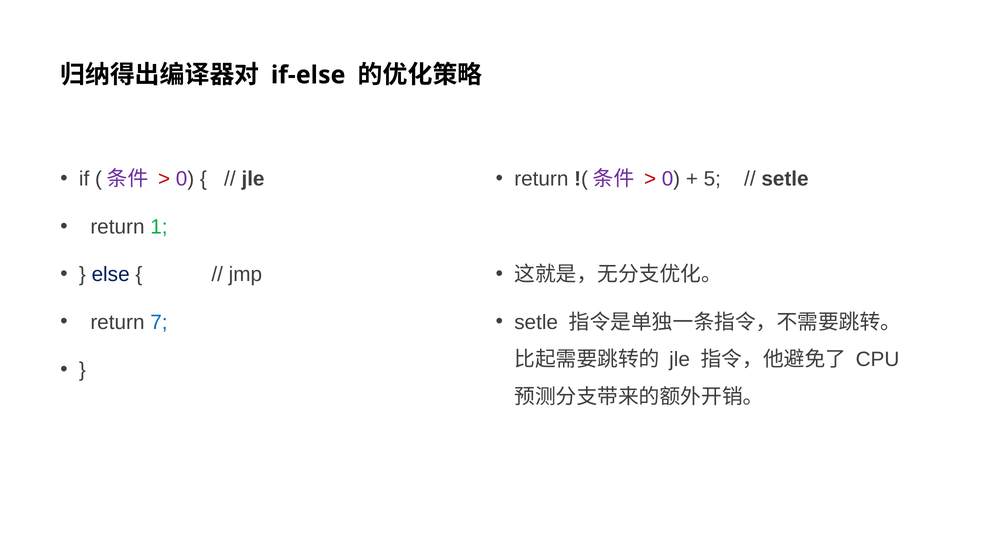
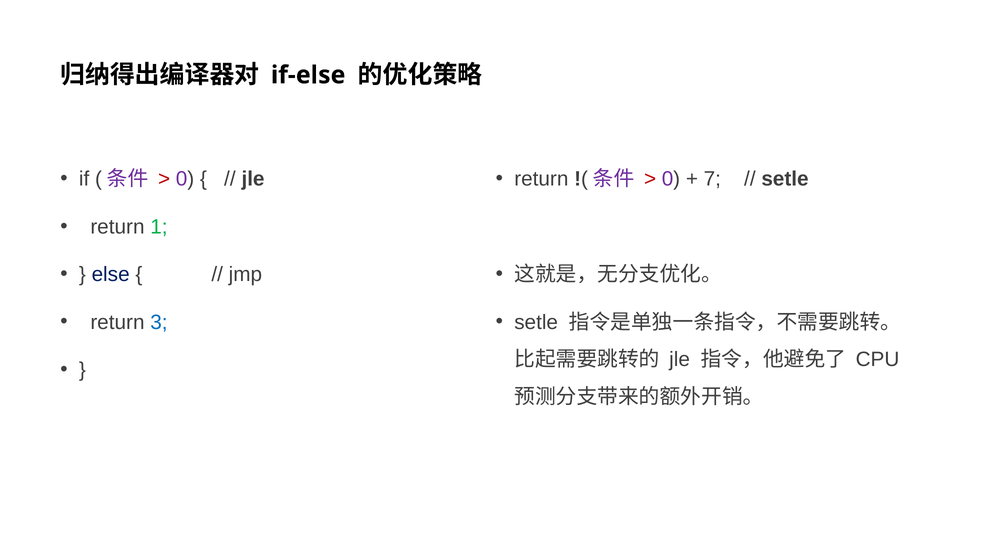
5: 5 -> 7
7: 7 -> 3
